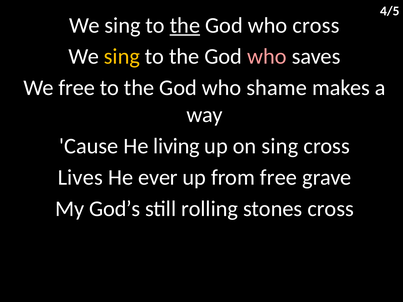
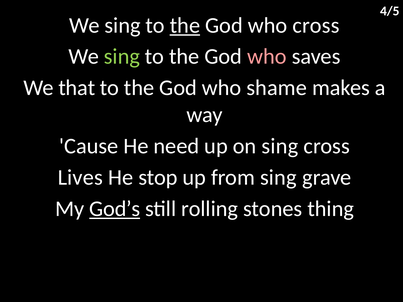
sing at (122, 57) colour: yellow -> light green
We free: free -> that
living: living -> need
ever: ever -> stop
from free: free -> sing
God’s underline: none -> present
stones cross: cross -> thing
